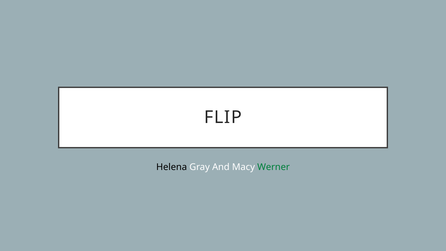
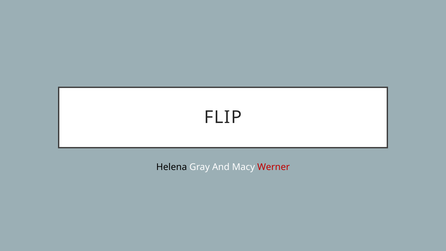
Werner colour: green -> red
